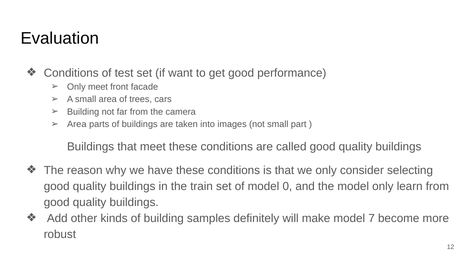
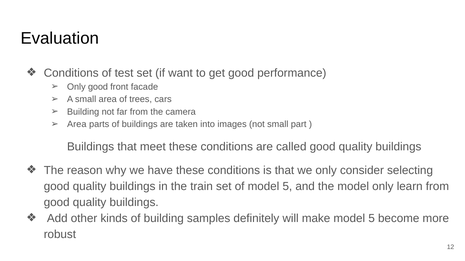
Only meet: meet -> good
of model 0: 0 -> 5
make model 7: 7 -> 5
